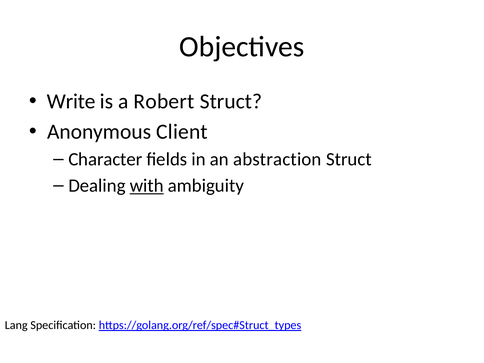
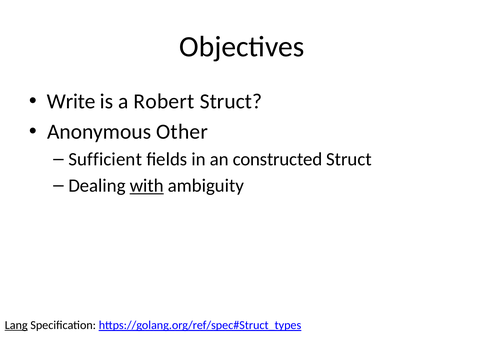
Client: Client -> Other
Character: Character -> Sufficient
abstraction: abstraction -> constructed
Lang underline: none -> present
